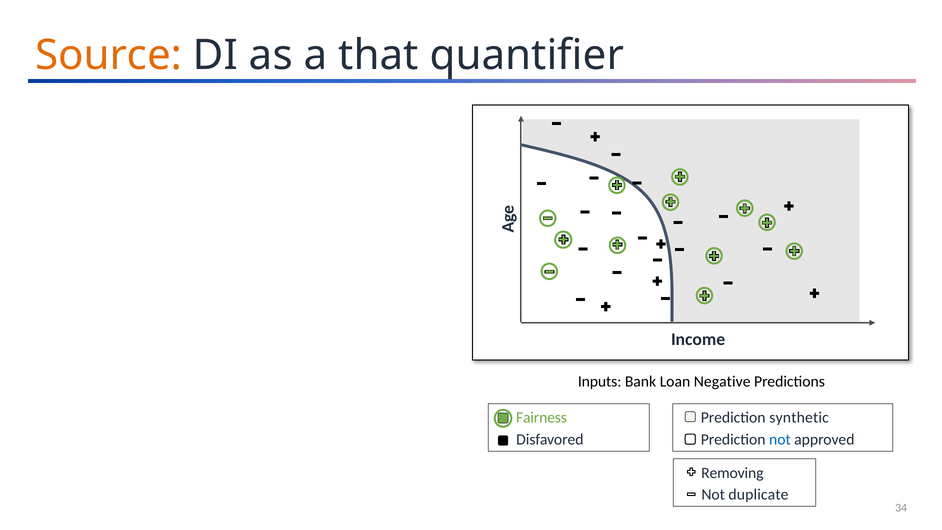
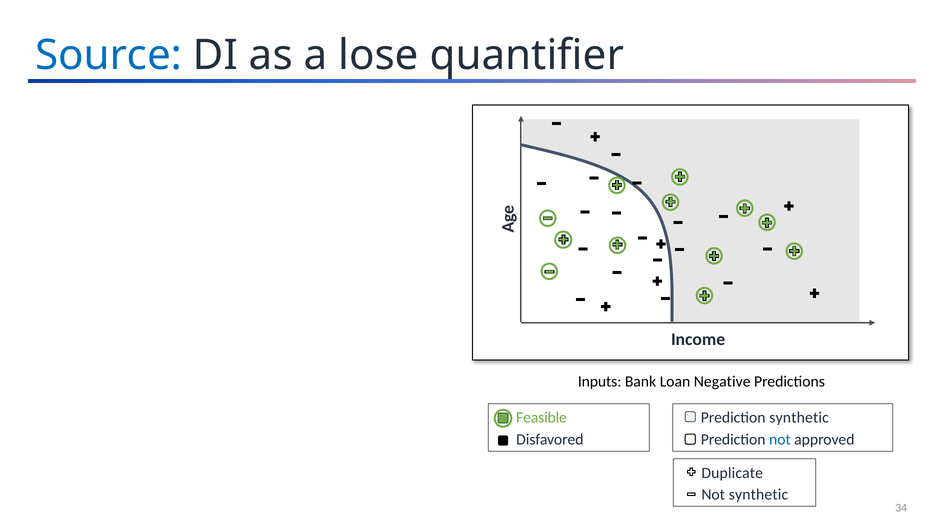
Source colour: orange -> blue
that: that -> lose
Fairness: Fairness -> Feasible
Removing: Removing -> Duplicate
Not duplicate: duplicate -> synthetic
